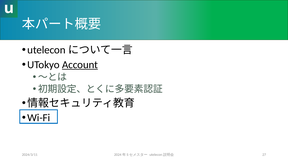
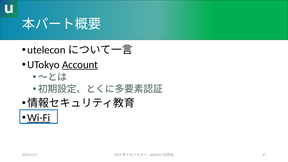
Wi-Fi underline: none -> present
